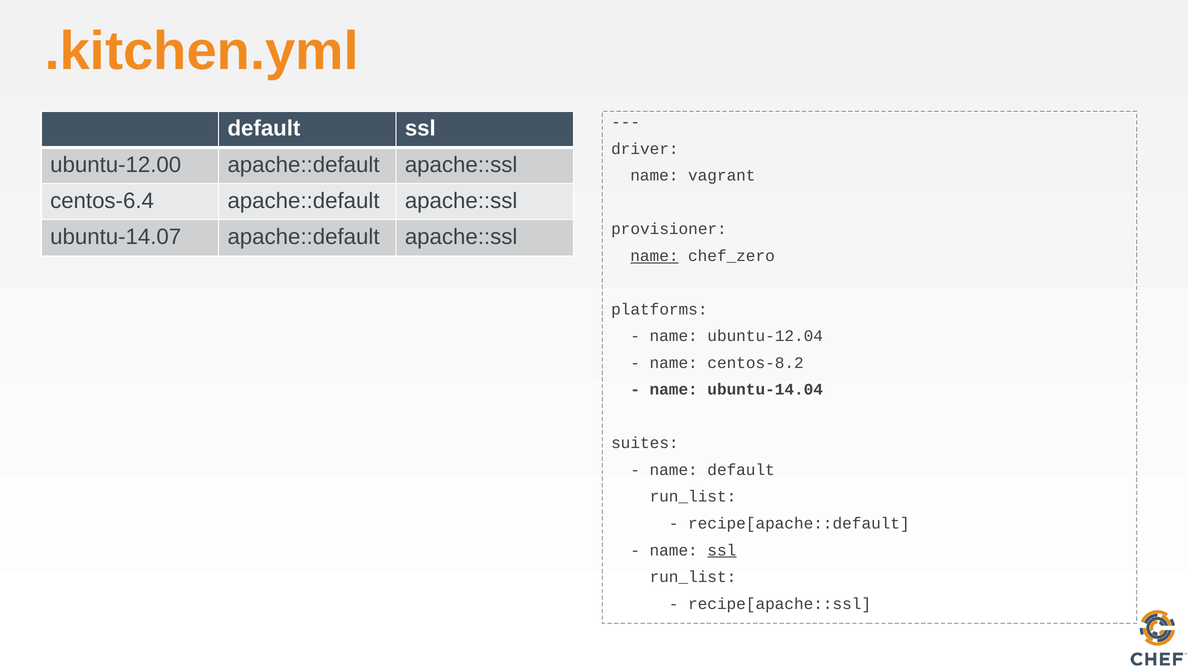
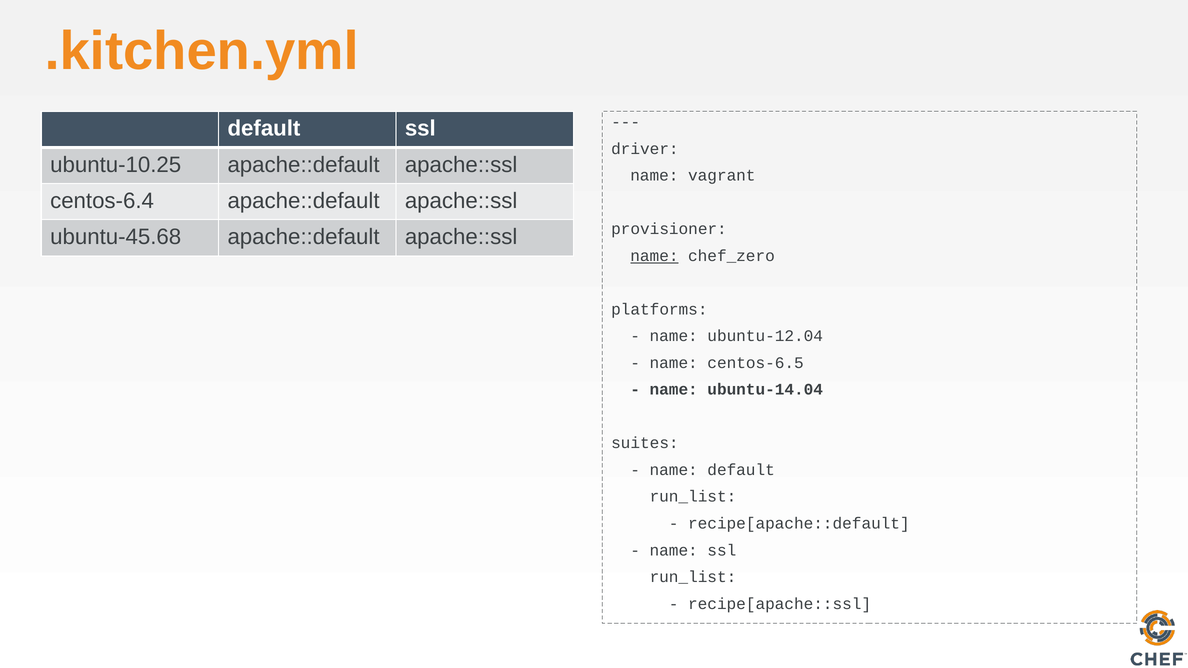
ubuntu-12.00: ubuntu-12.00 -> ubuntu-10.25
ubuntu-14.07: ubuntu-14.07 -> ubuntu-45.68
centos-8.2: centos-8.2 -> centos-6.5
ssl at (722, 550) underline: present -> none
